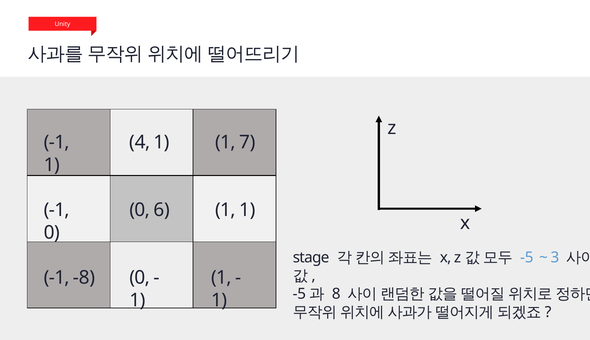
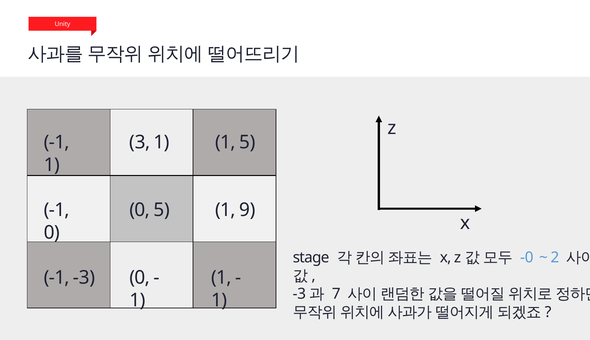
4: 4 -> 3
1 7: 7 -> 5
0 6: 6 -> 5
1 at (247, 210): 1 -> 9
-5 at (527, 257): -5 -> -0
3: 3 -> 2
-1 -8: -8 -> -3
-5 at (299, 294): -5 -> -3
8: 8 -> 7
